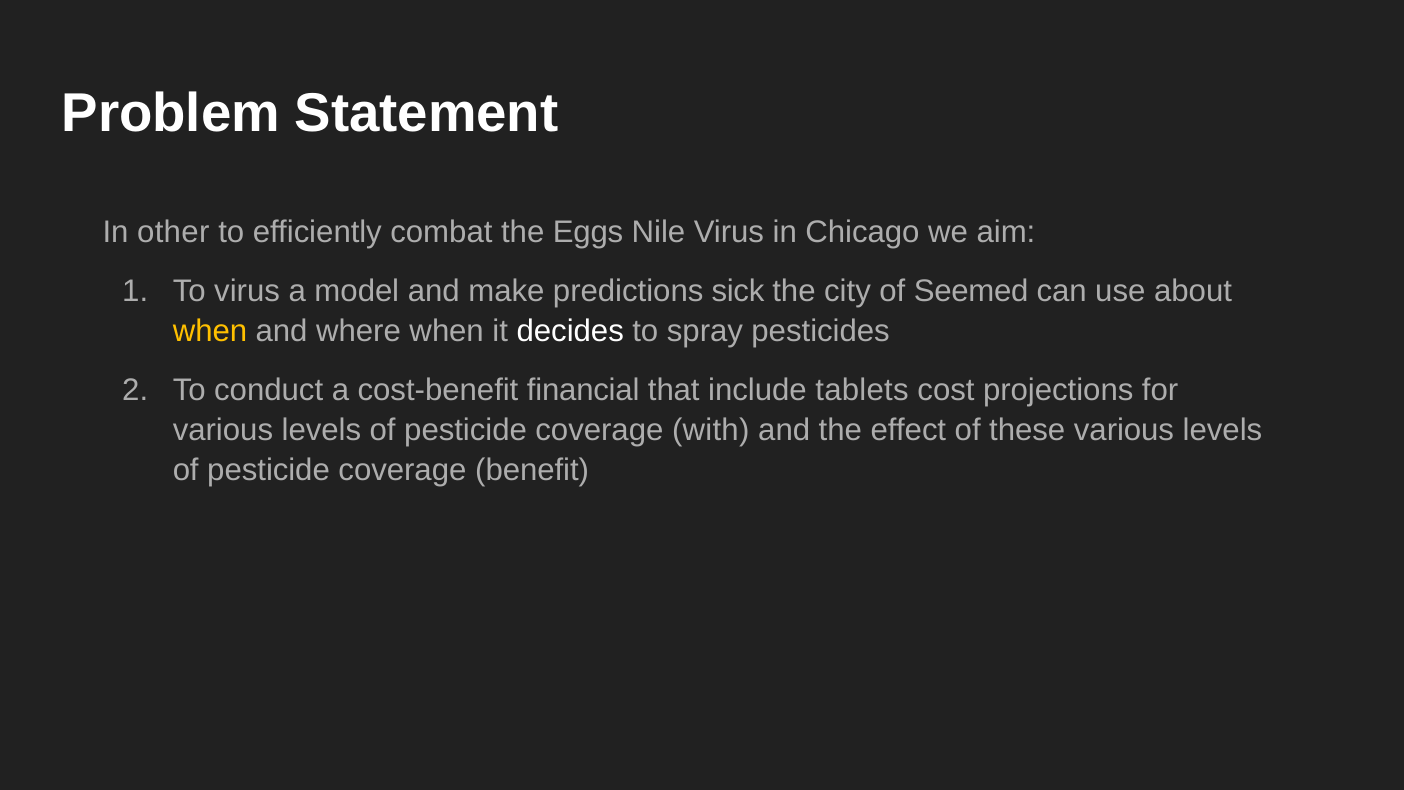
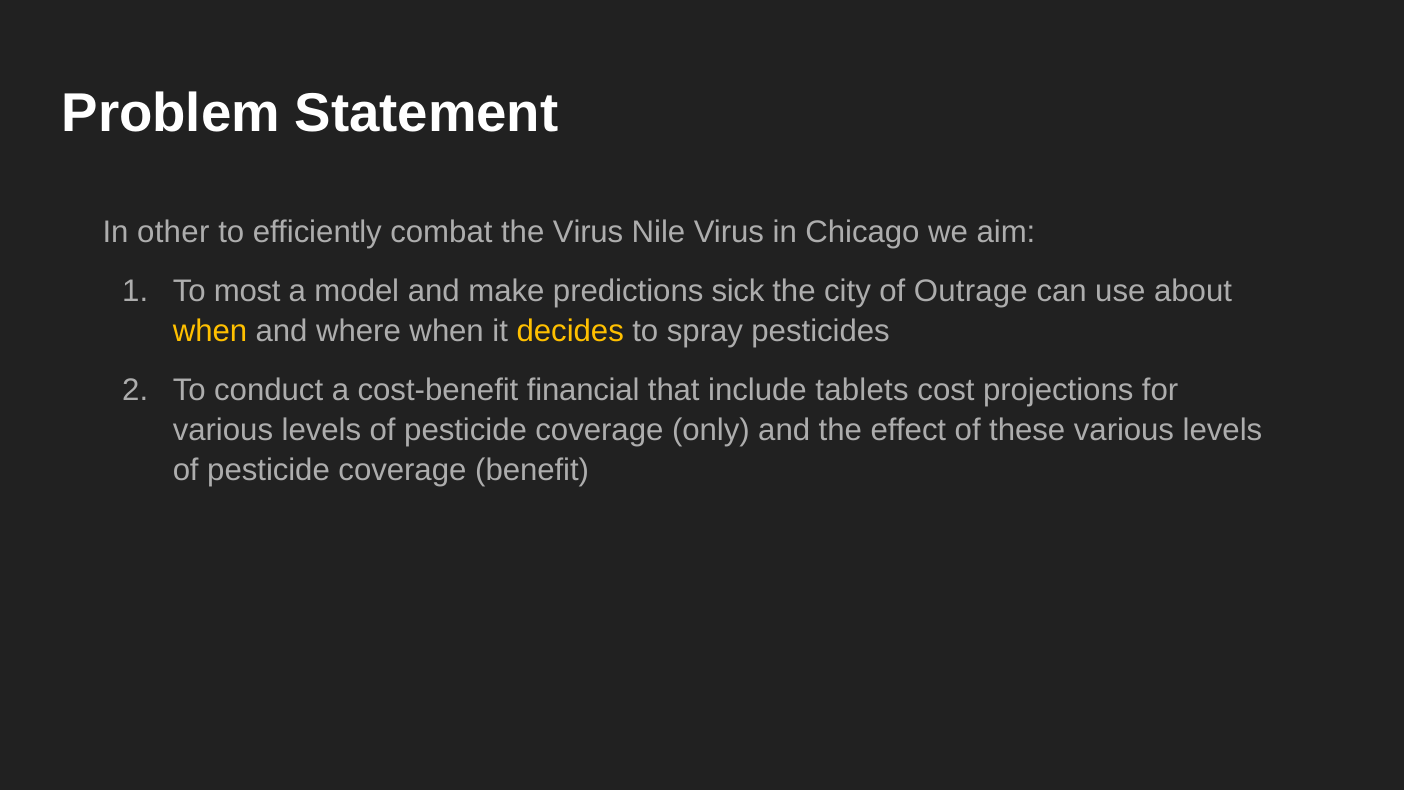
the Eggs: Eggs -> Virus
To virus: virus -> most
Seemed: Seemed -> Outrage
decides colour: white -> yellow
with: with -> only
